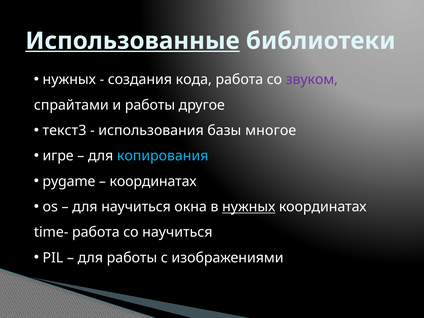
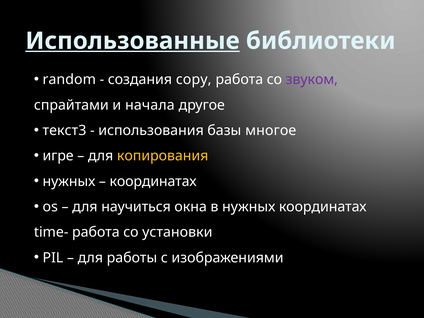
нужных at (69, 80): нужных -> random
кода: кода -> copy
и работы: работы -> начала
копирования colour: light blue -> yellow
pygame at (69, 181): pygame -> нужных
нужных at (249, 207) underline: present -> none
со научиться: научиться -> установки
